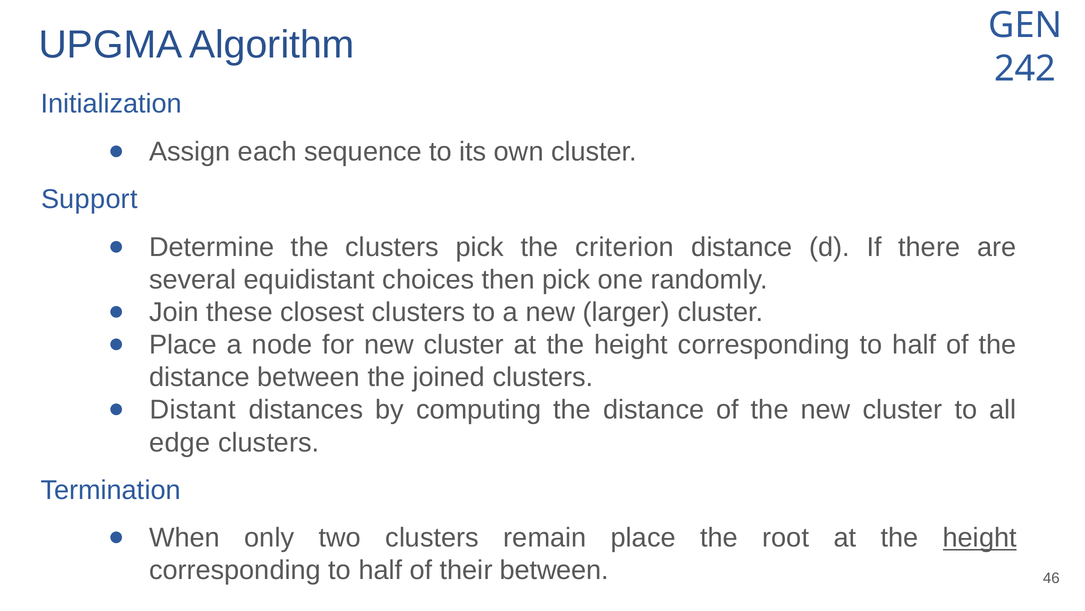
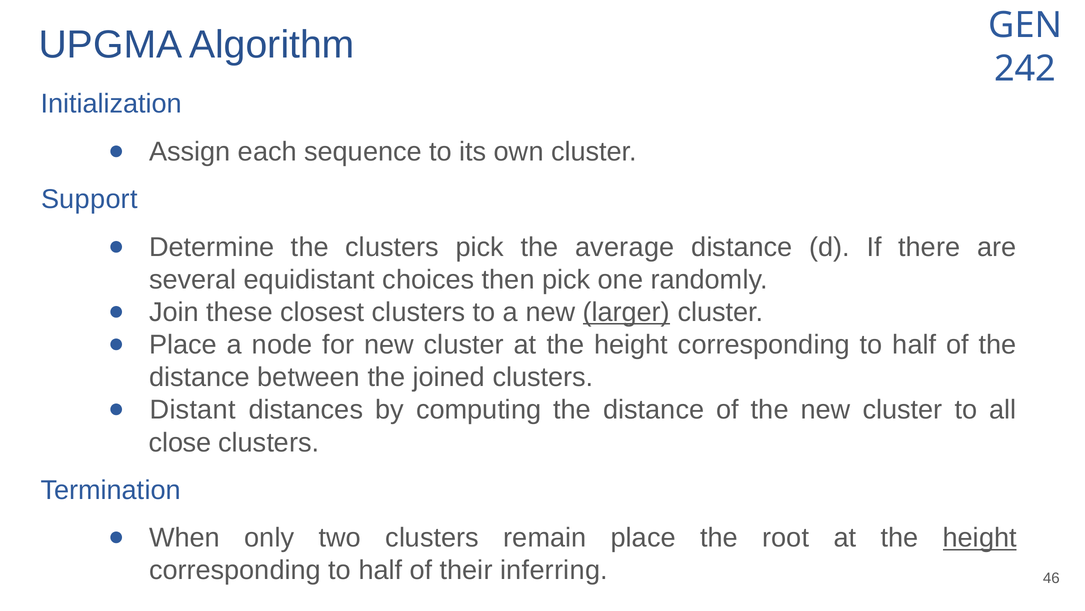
criterion: criterion -> average
larger underline: none -> present
edge: edge -> close
their between: between -> inferring
